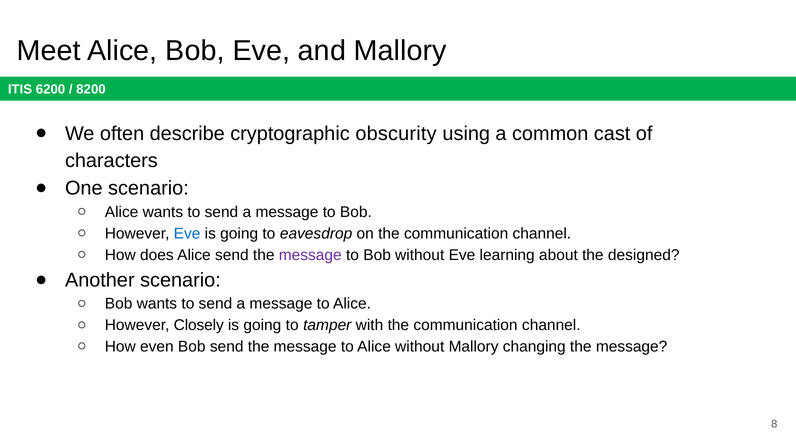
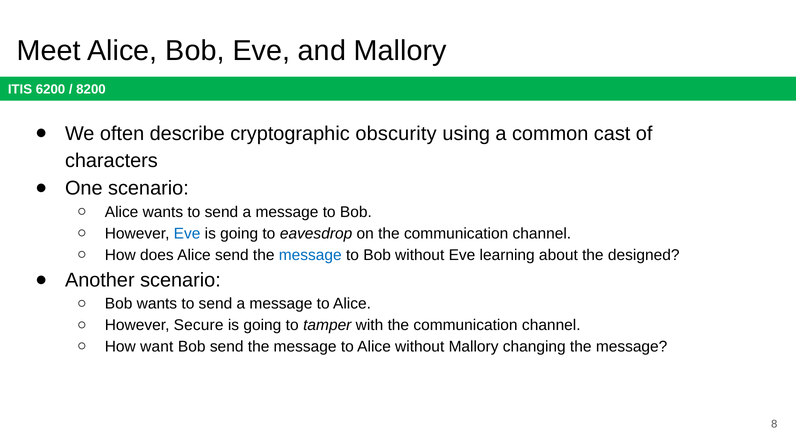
message at (310, 255) colour: purple -> blue
Closely: Closely -> Secure
even: even -> want
